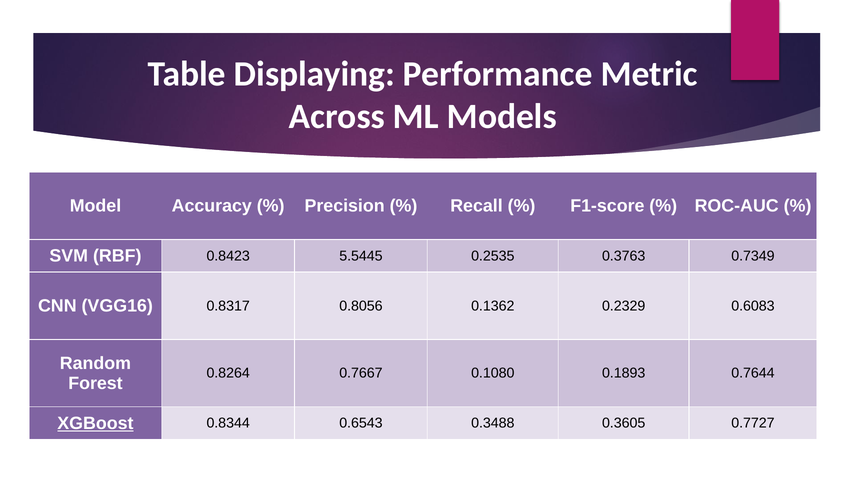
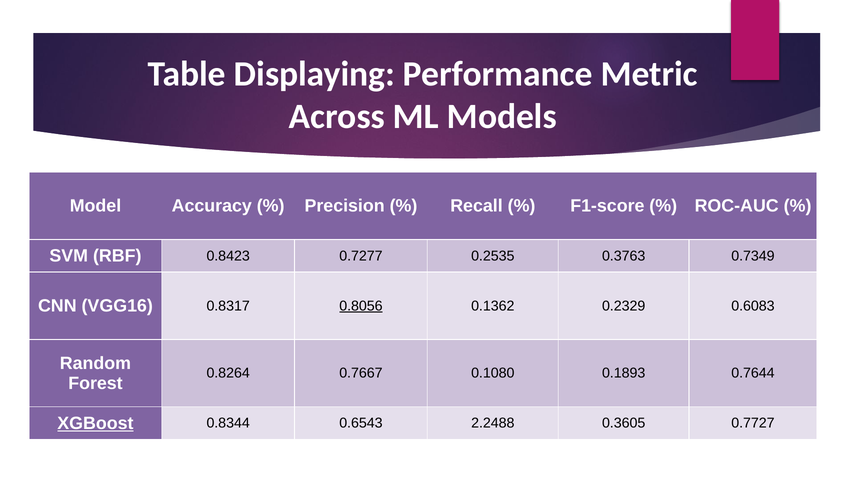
5.5445: 5.5445 -> 0.7277
0.8056 underline: none -> present
0.3488: 0.3488 -> 2.2488
